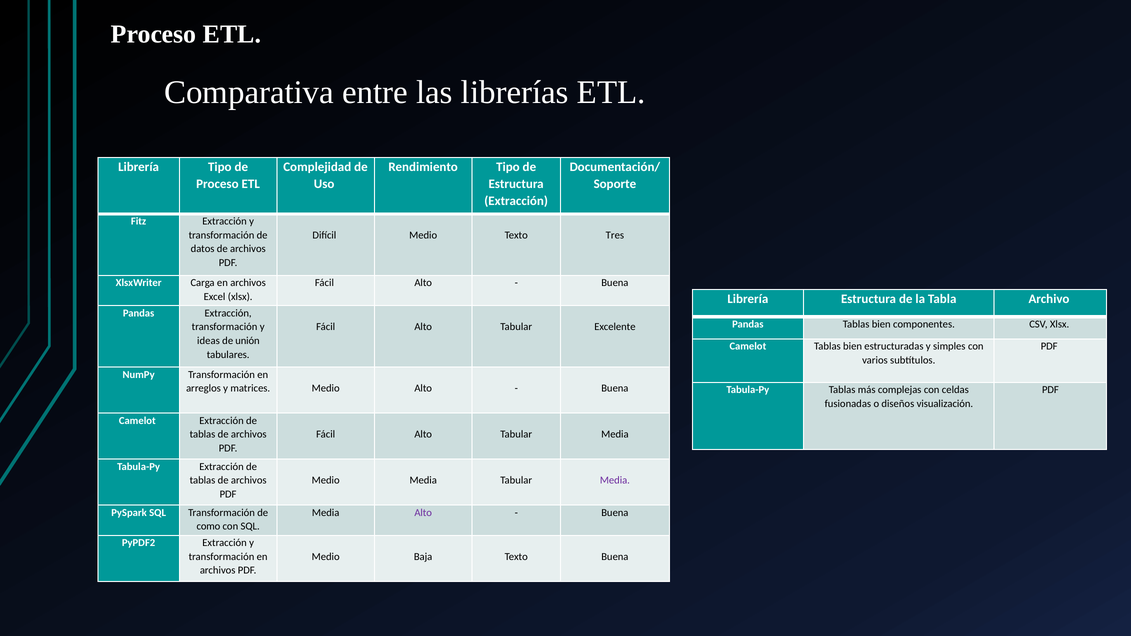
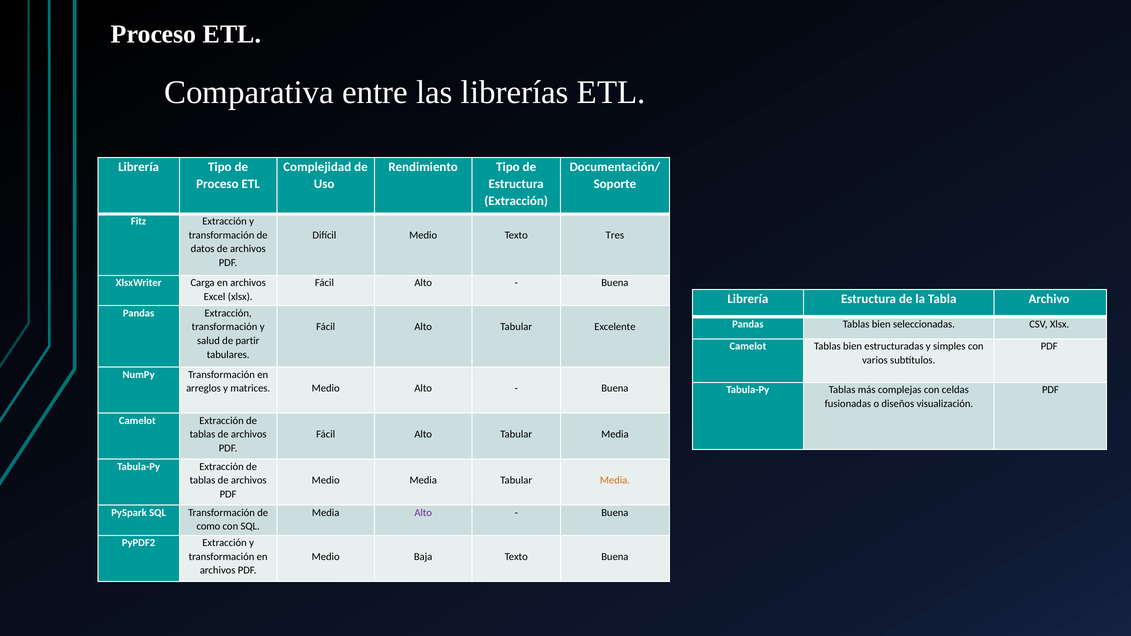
componentes: componentes -> seleccionadas
ideas: ideas -> salud
unión: unión -> partir
Media at (615, 481) colour: purple -> orange
